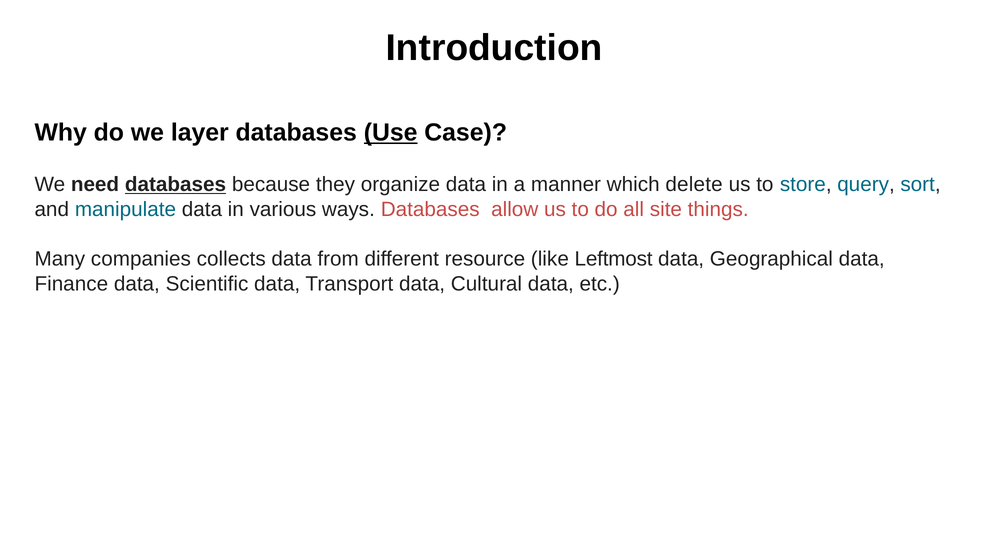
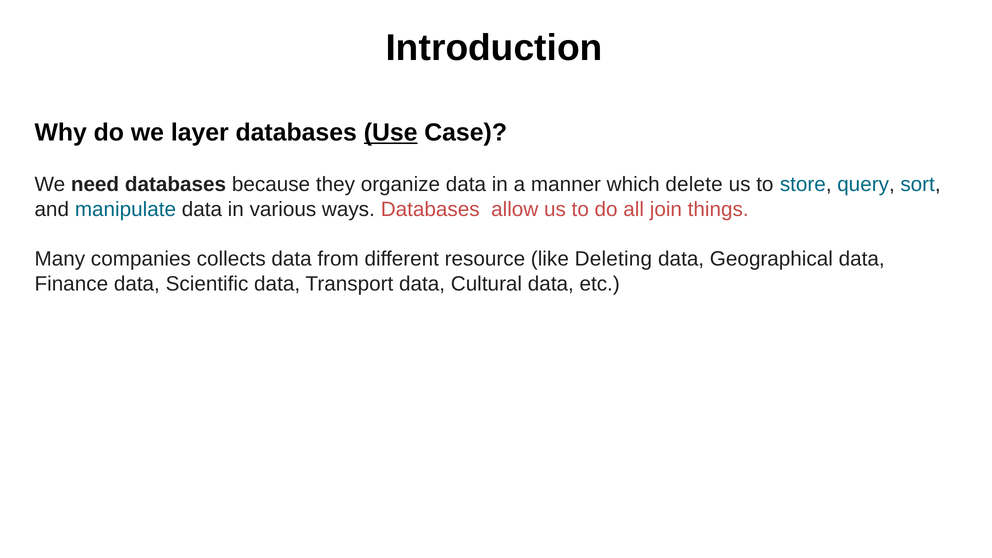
databases at (175, 185) underline: present -> none
site: site -> join
Leftmost: Leftmost -> Deleting
